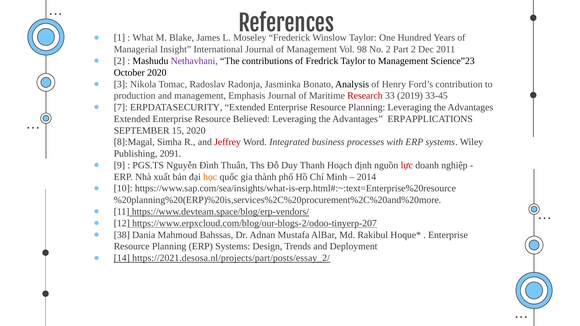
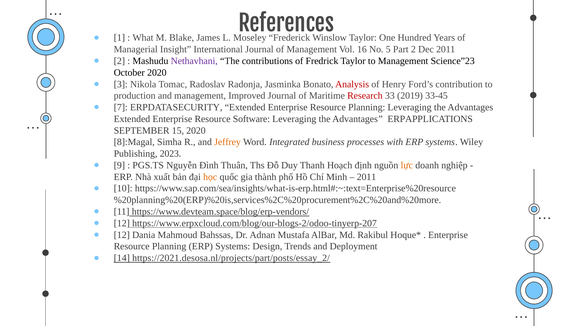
98: 98 -> 16
No 2: 2 -> 5
Analysis colour: black -> red
Emphasis: Emphasis -> Improved
Believed: Believed -> Software
Jeffrey colour: red -> orange
2091: 2091 -> 2023
lực colour: red -> orange
2014 at (366, 177): 2014 -> 2011
38 at (122, 235): 38 -> 12
